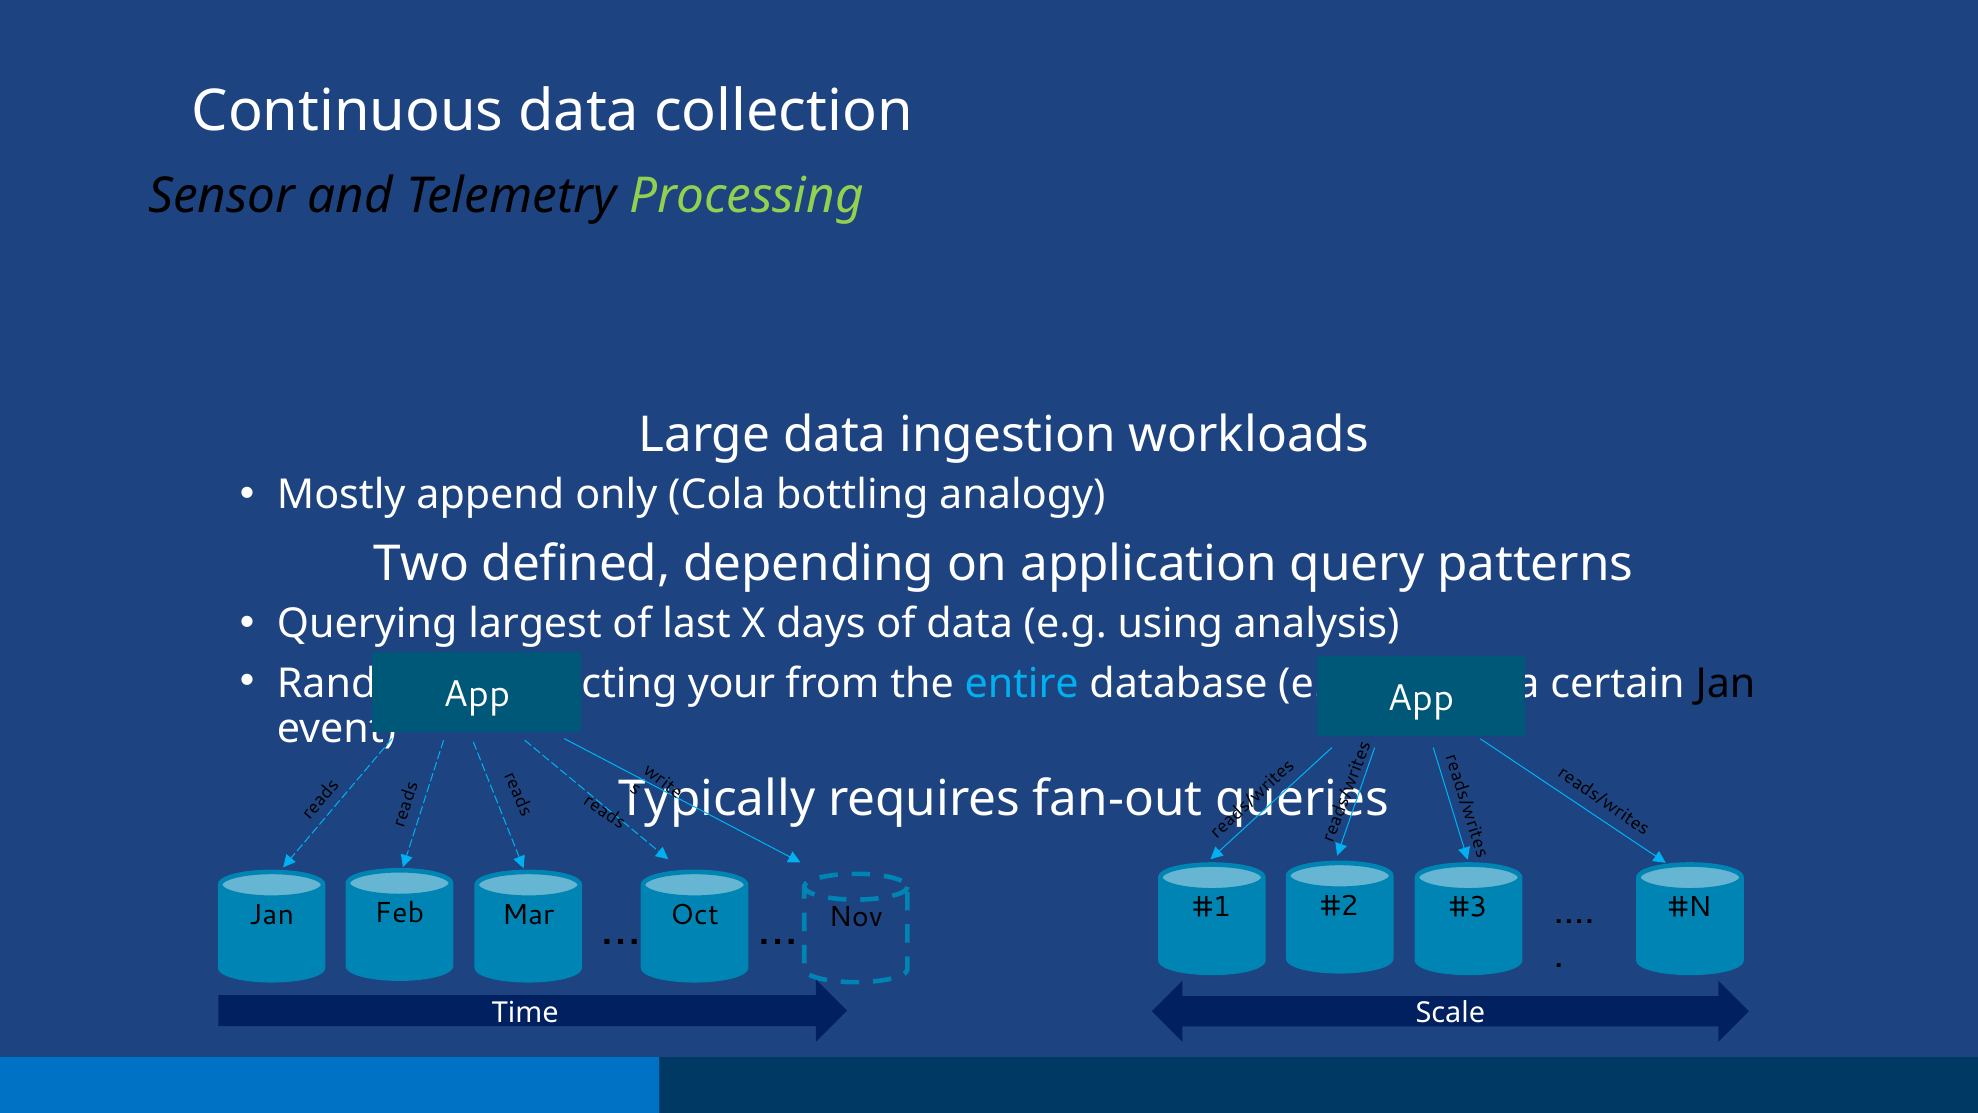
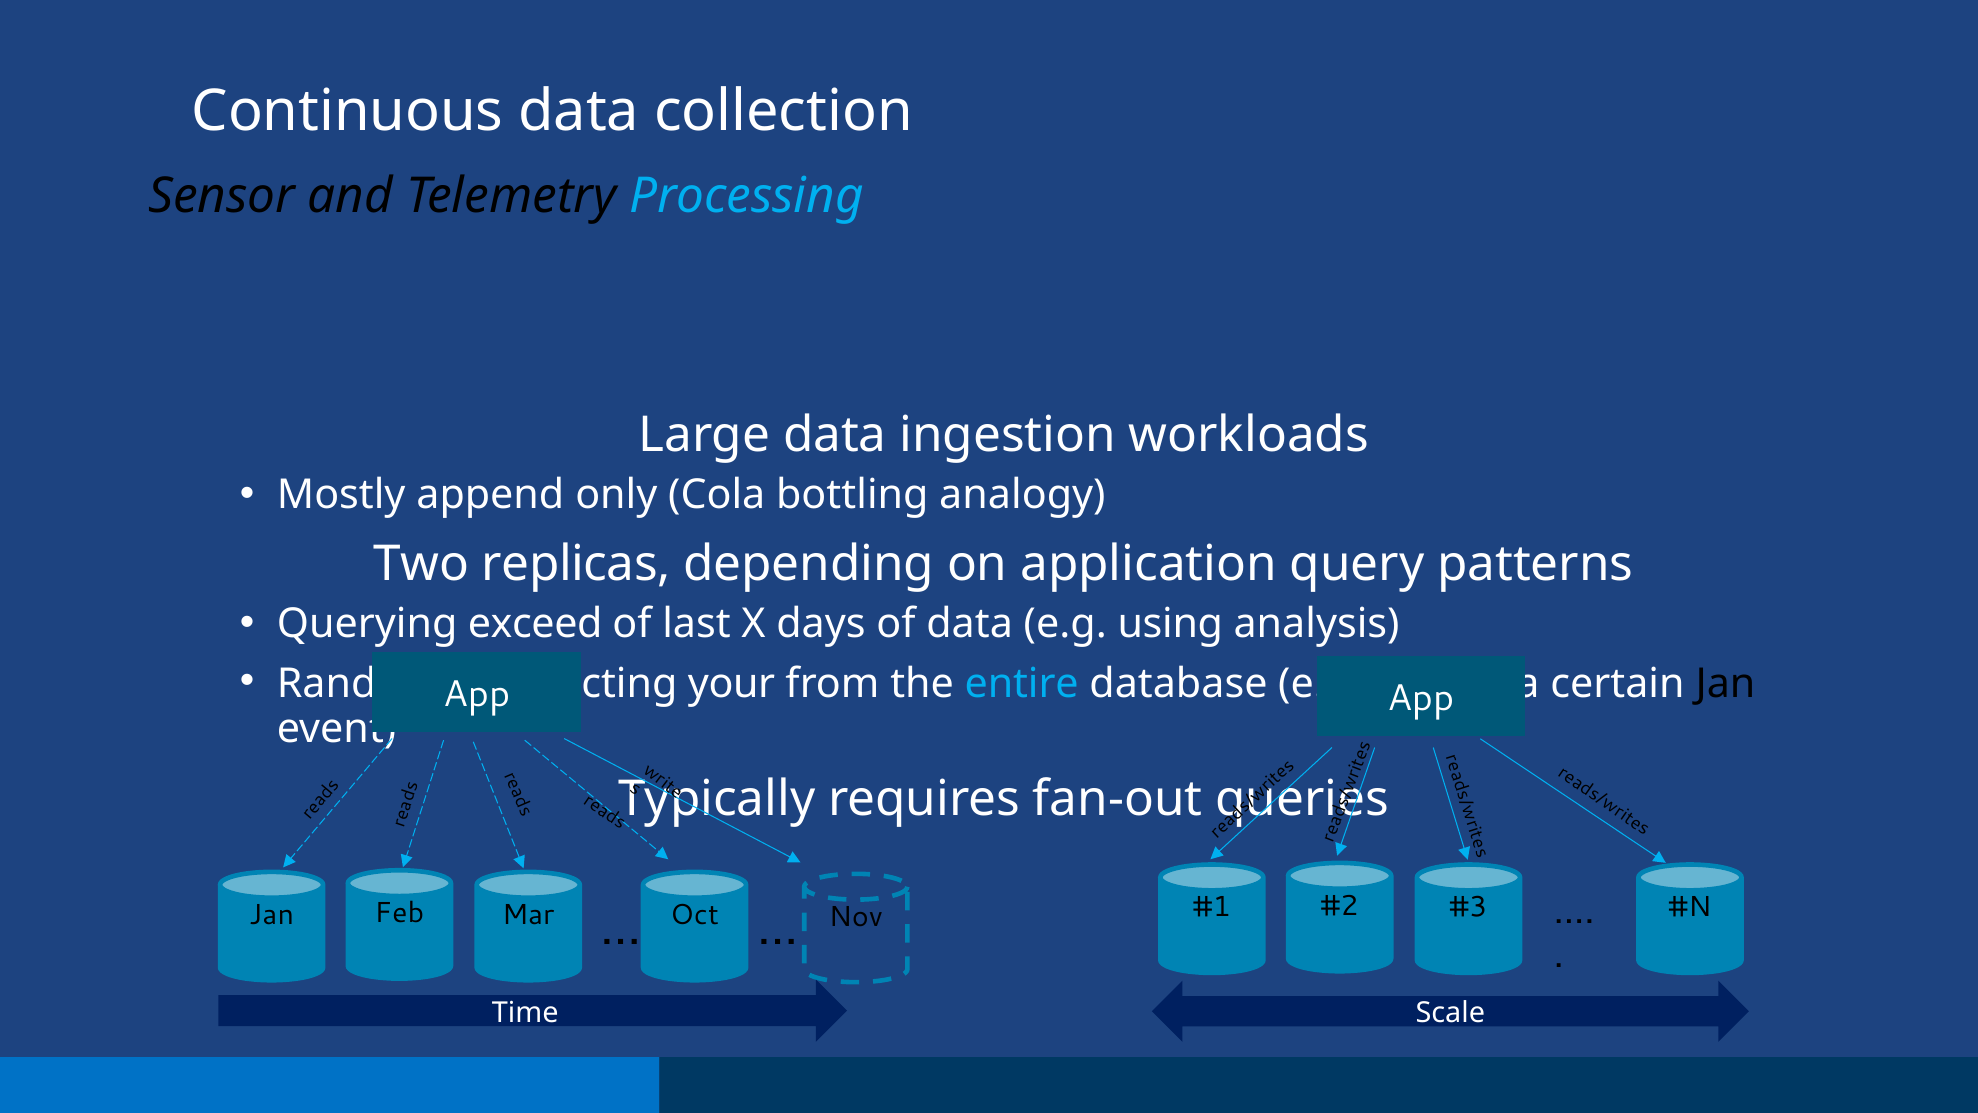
Processing colour: light green -> light blue
defined: defined -> replicas
largest: largest -> exceed
